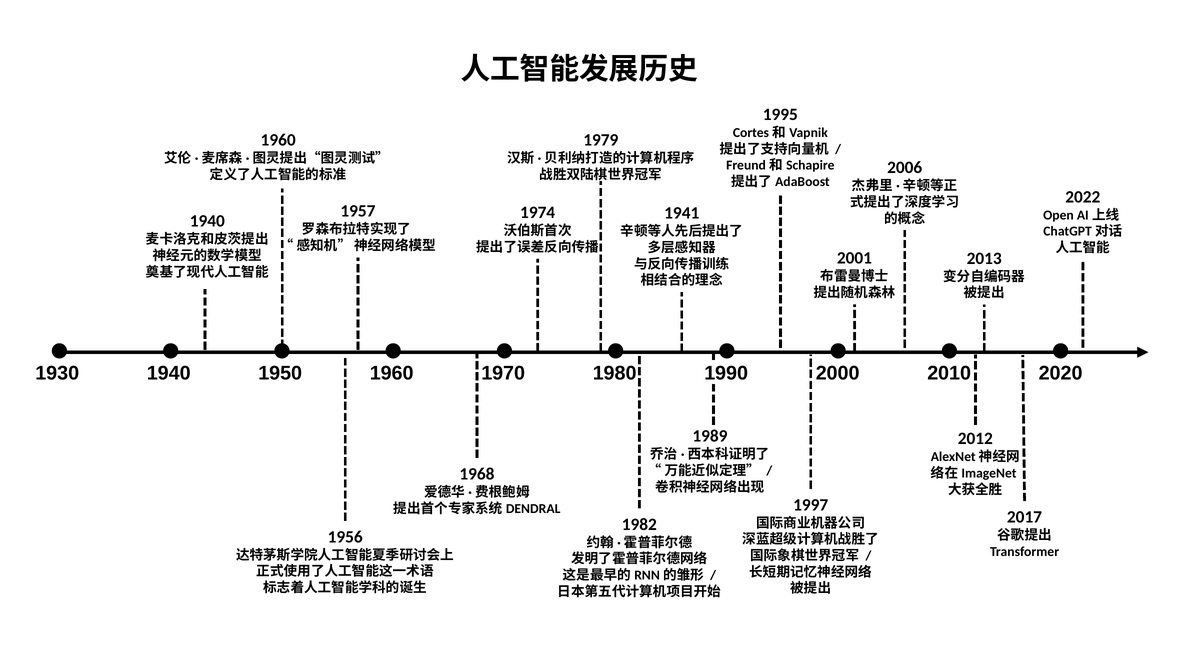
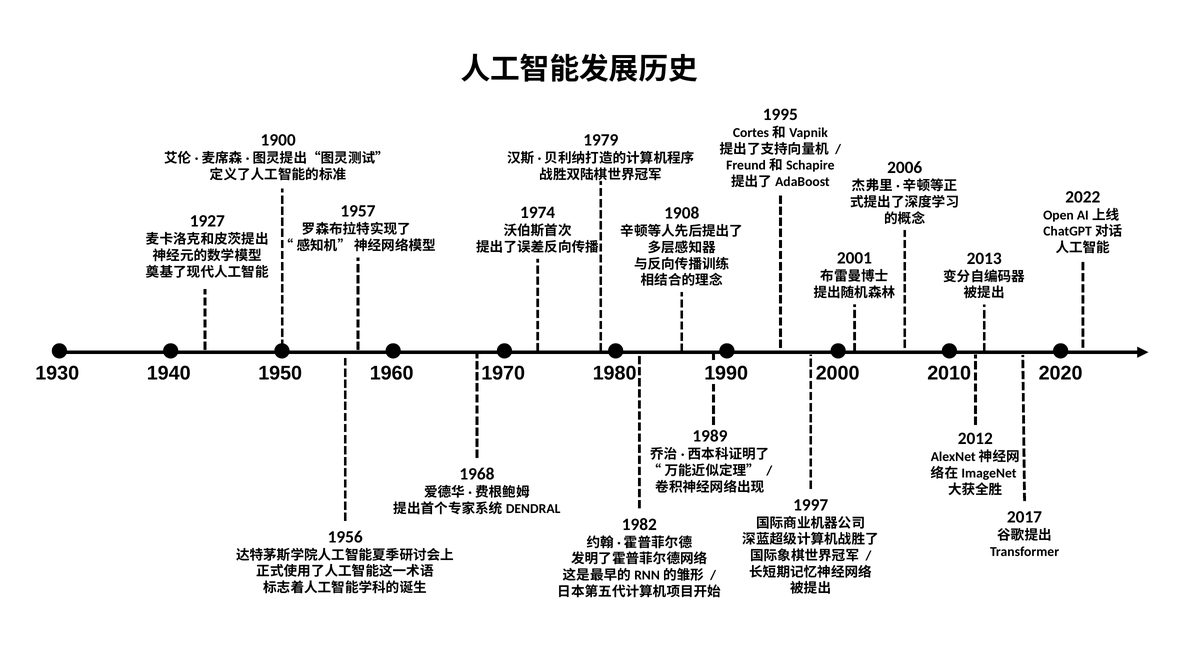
1960 at (278, 140): 1960 -> 1900
1941: 1941 -> 1908
1940 at (207, 221): 1940 -> 1927
